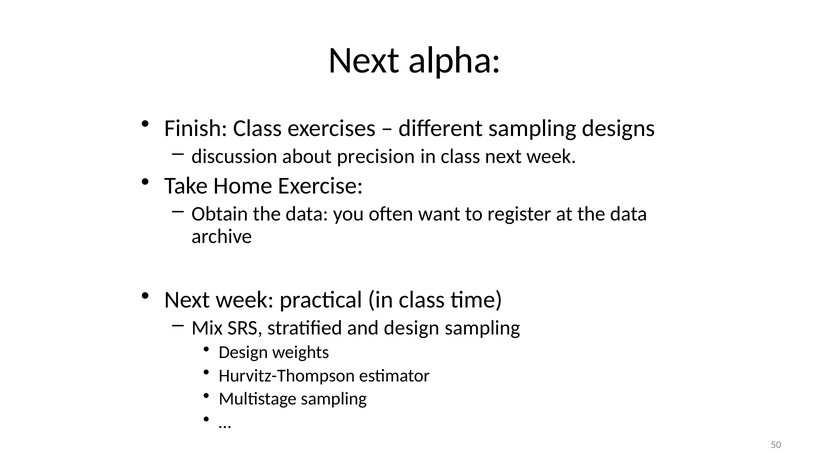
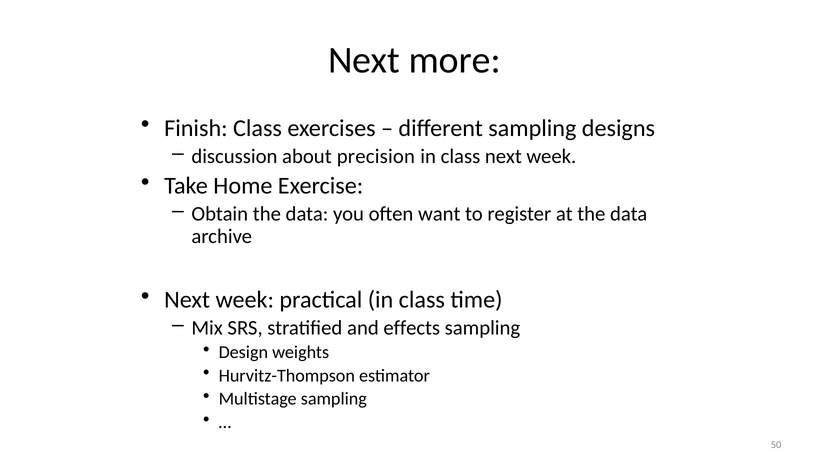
alpha: alpha -> more
and design: design -> effects
